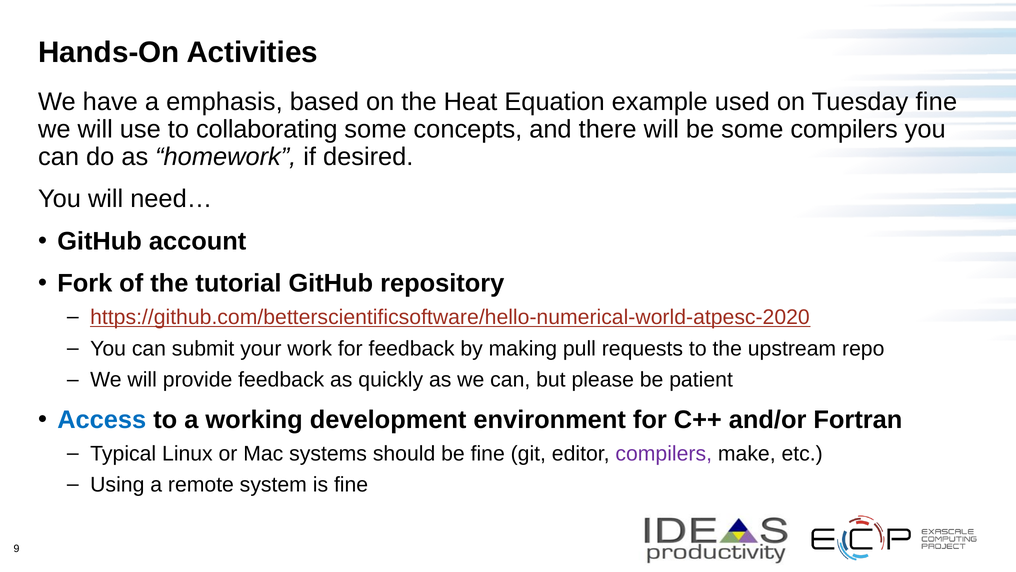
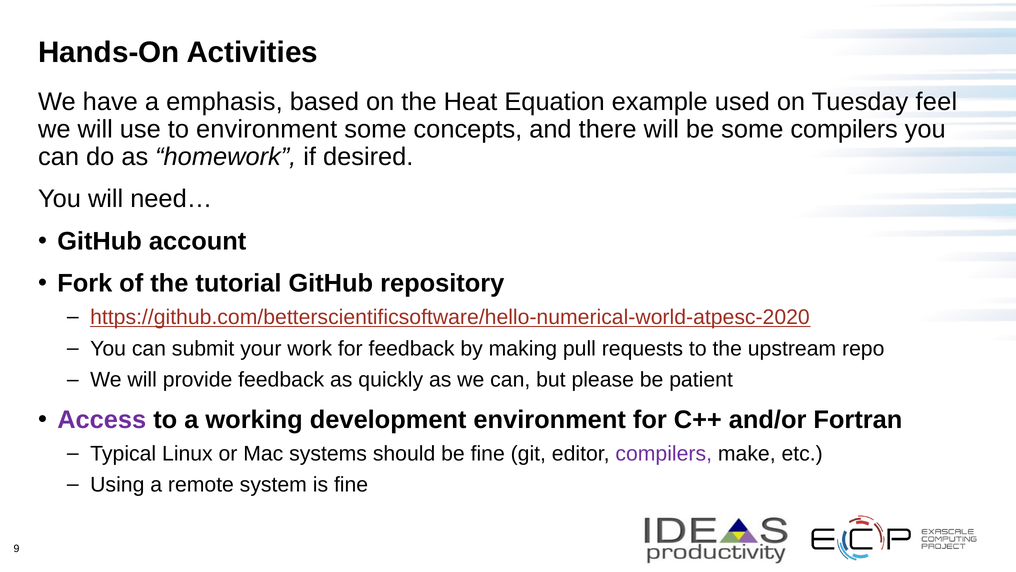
Tuesday fine: fine -> feel
to collaborating: collaborating -> environment
Access colour: blue -> purple
